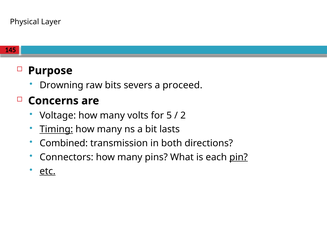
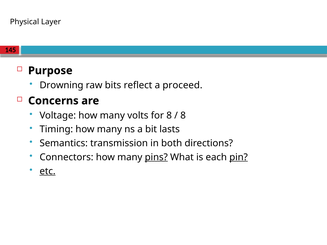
severs: severs -> reflect
for 5: 5 -> 8
2 at (183, 116): 2 -> 8
Timing underline: present -> none
Combined: Combined -> Semantics
pins underline: none -> present
